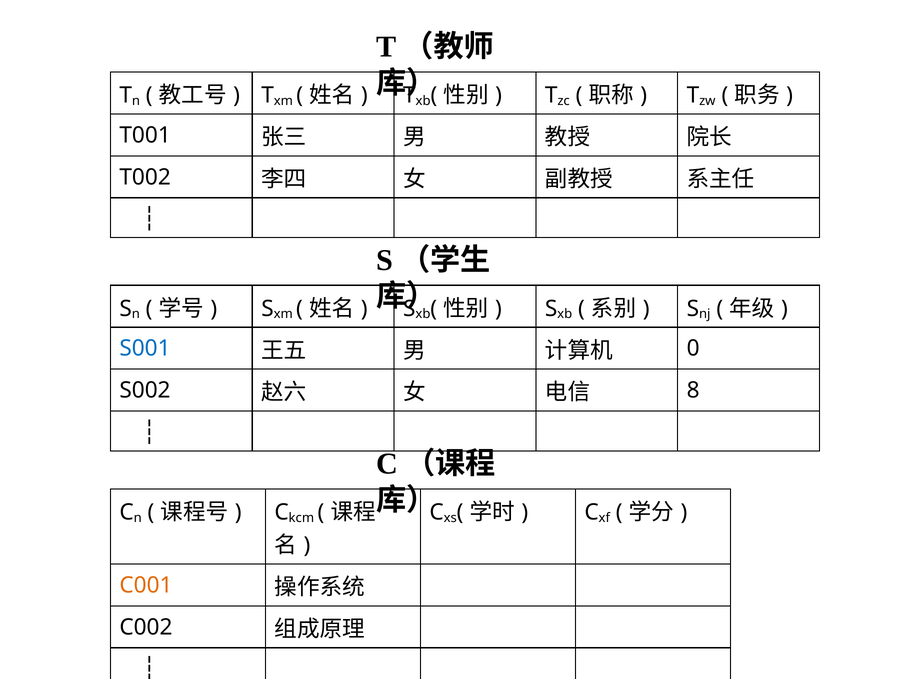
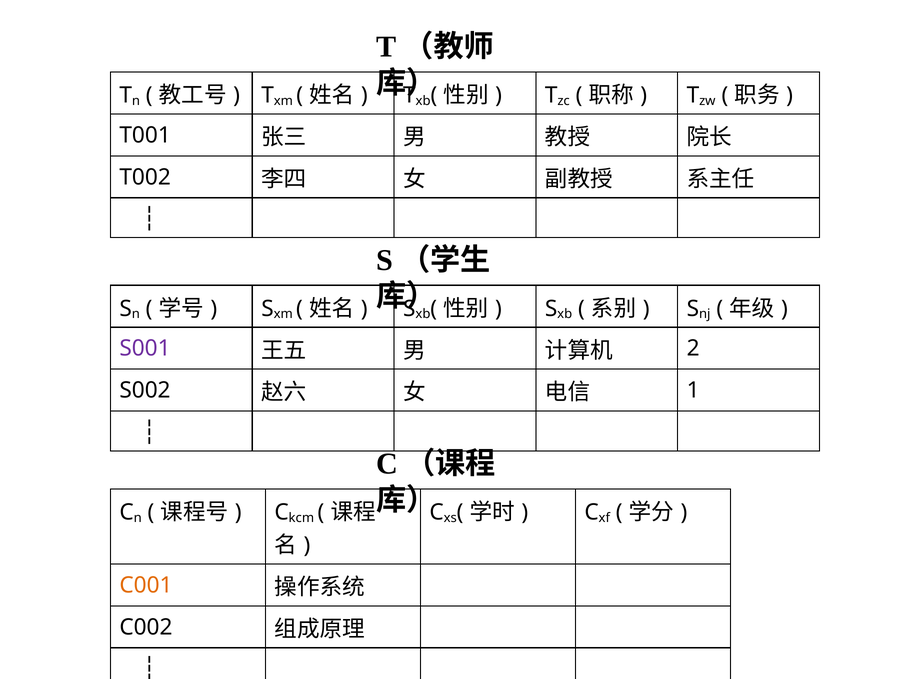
S001 colour: blue -> purple
0: 0 -> 2
8: 8 -> 1
